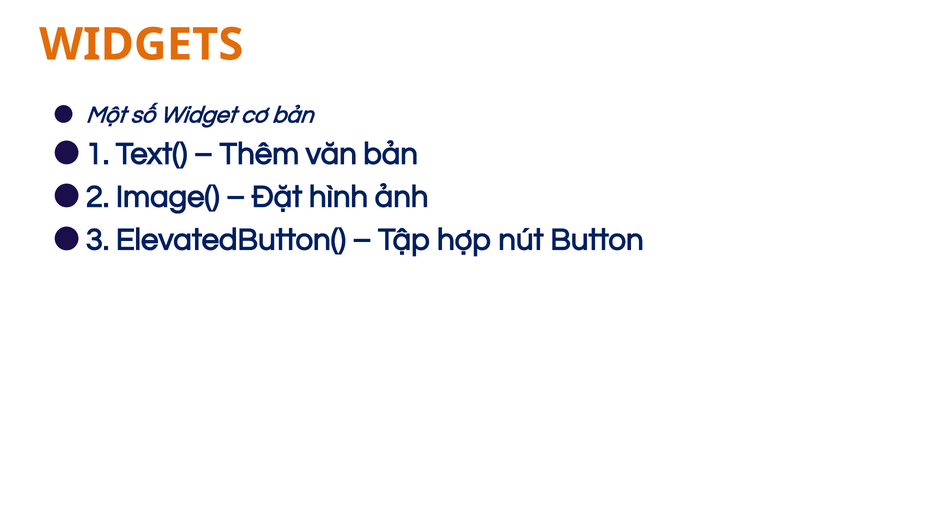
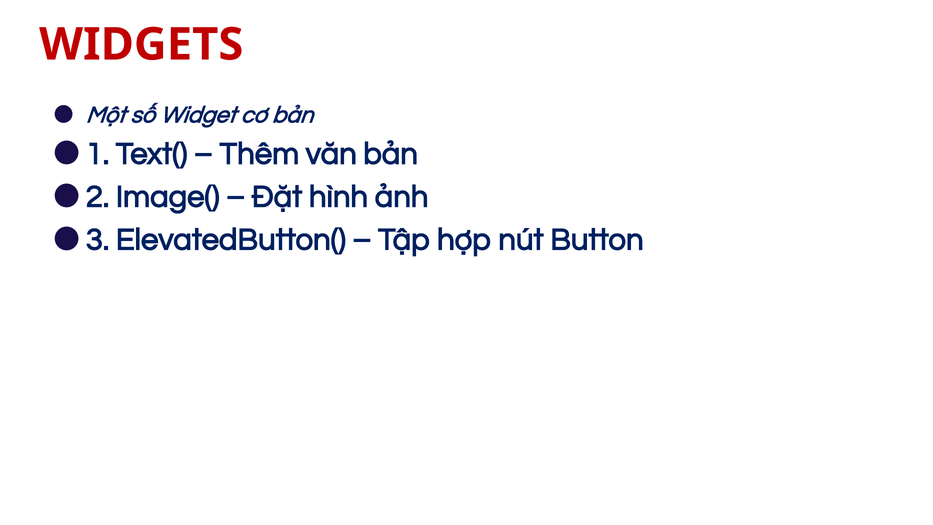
WIDGETS colour: orange -> red
